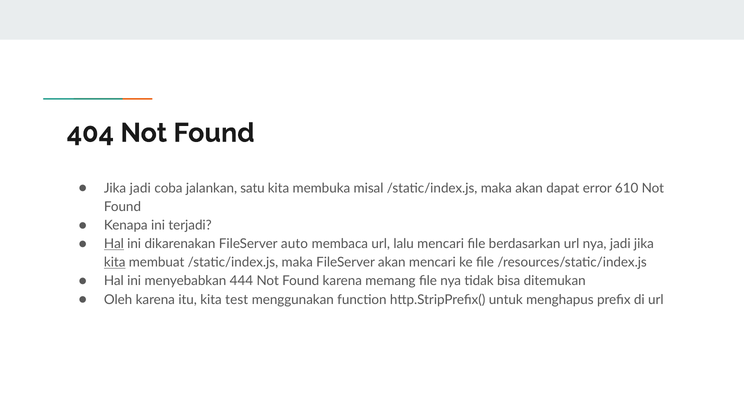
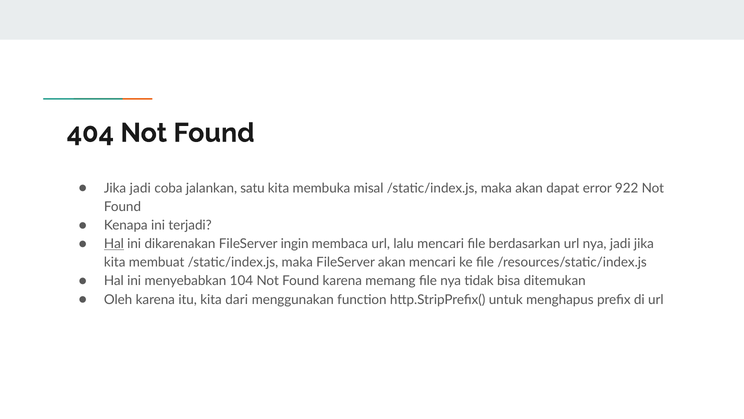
610: 610 -> 922
auto: auto -> ingin
kita at (115, 262) underline: present -> none
444: 444 -> 104
test: test -> dari
